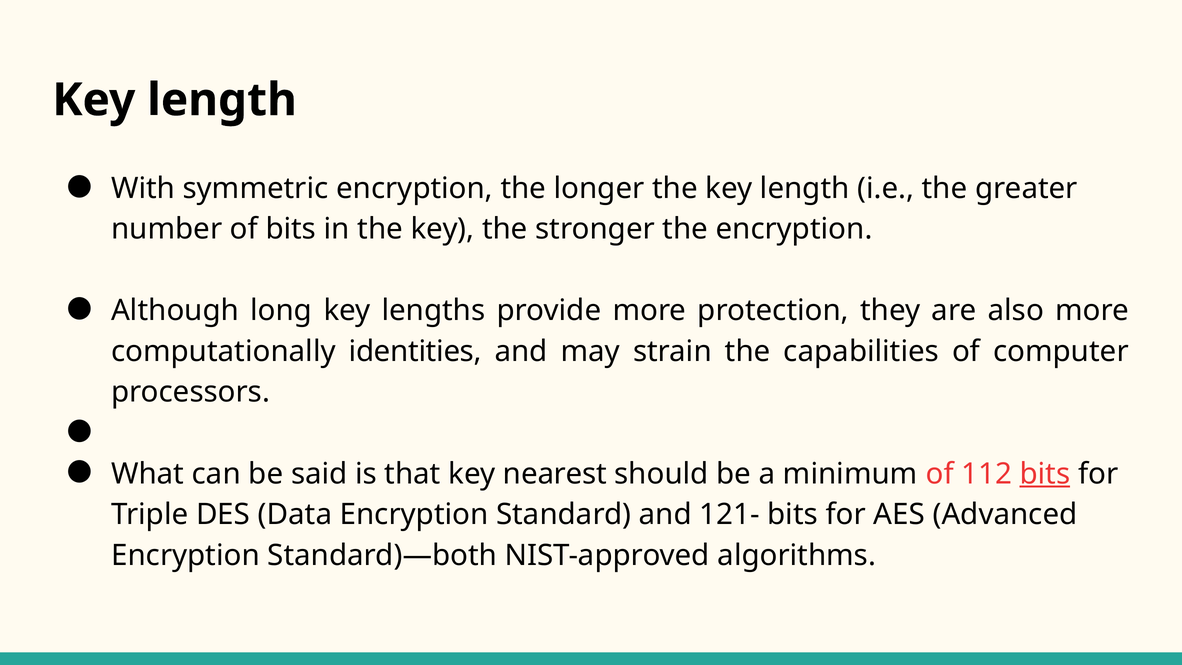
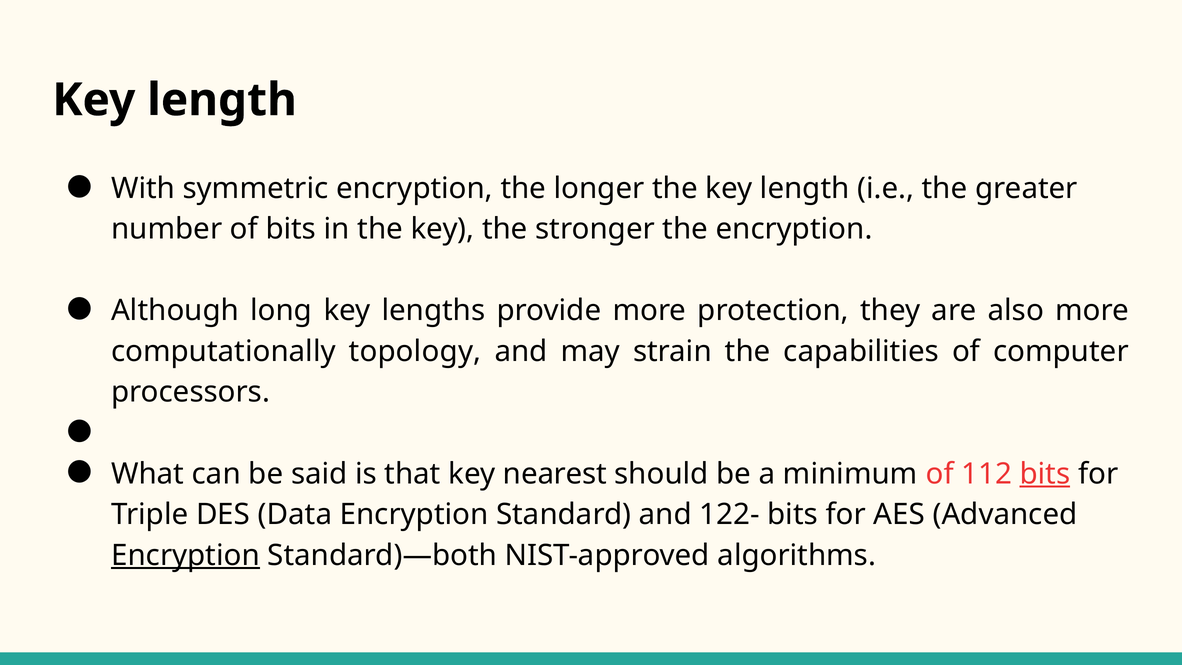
identities: identities -> topology
121-: 121- -> 122-
Encryption at (186, 555) underline: none -> present
